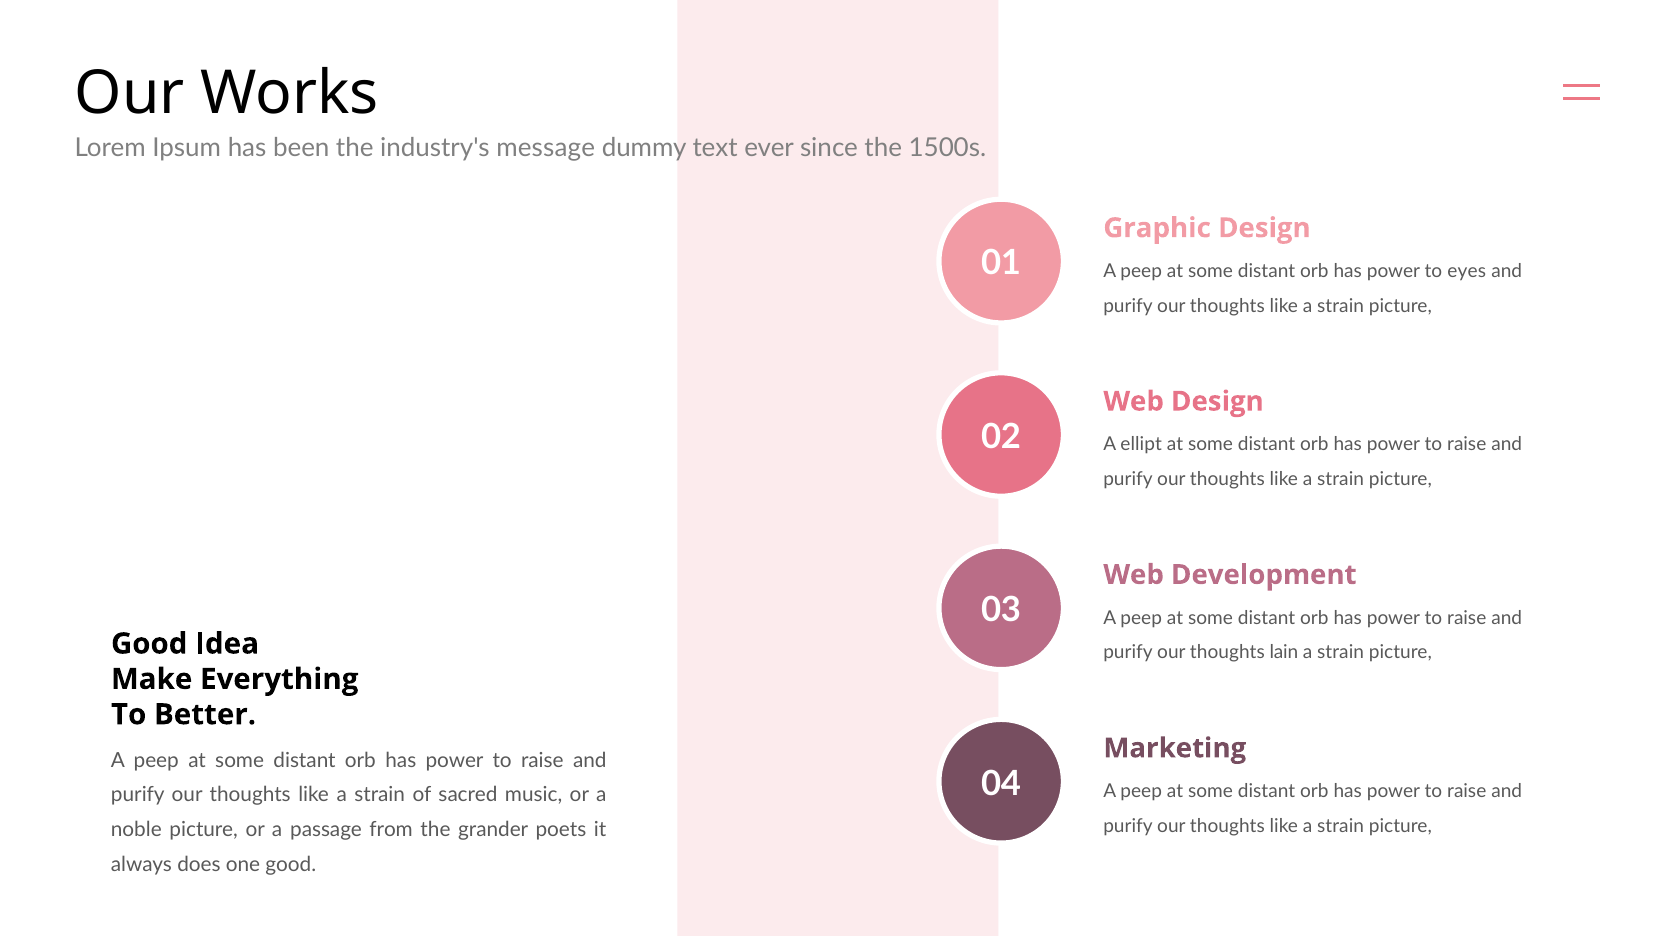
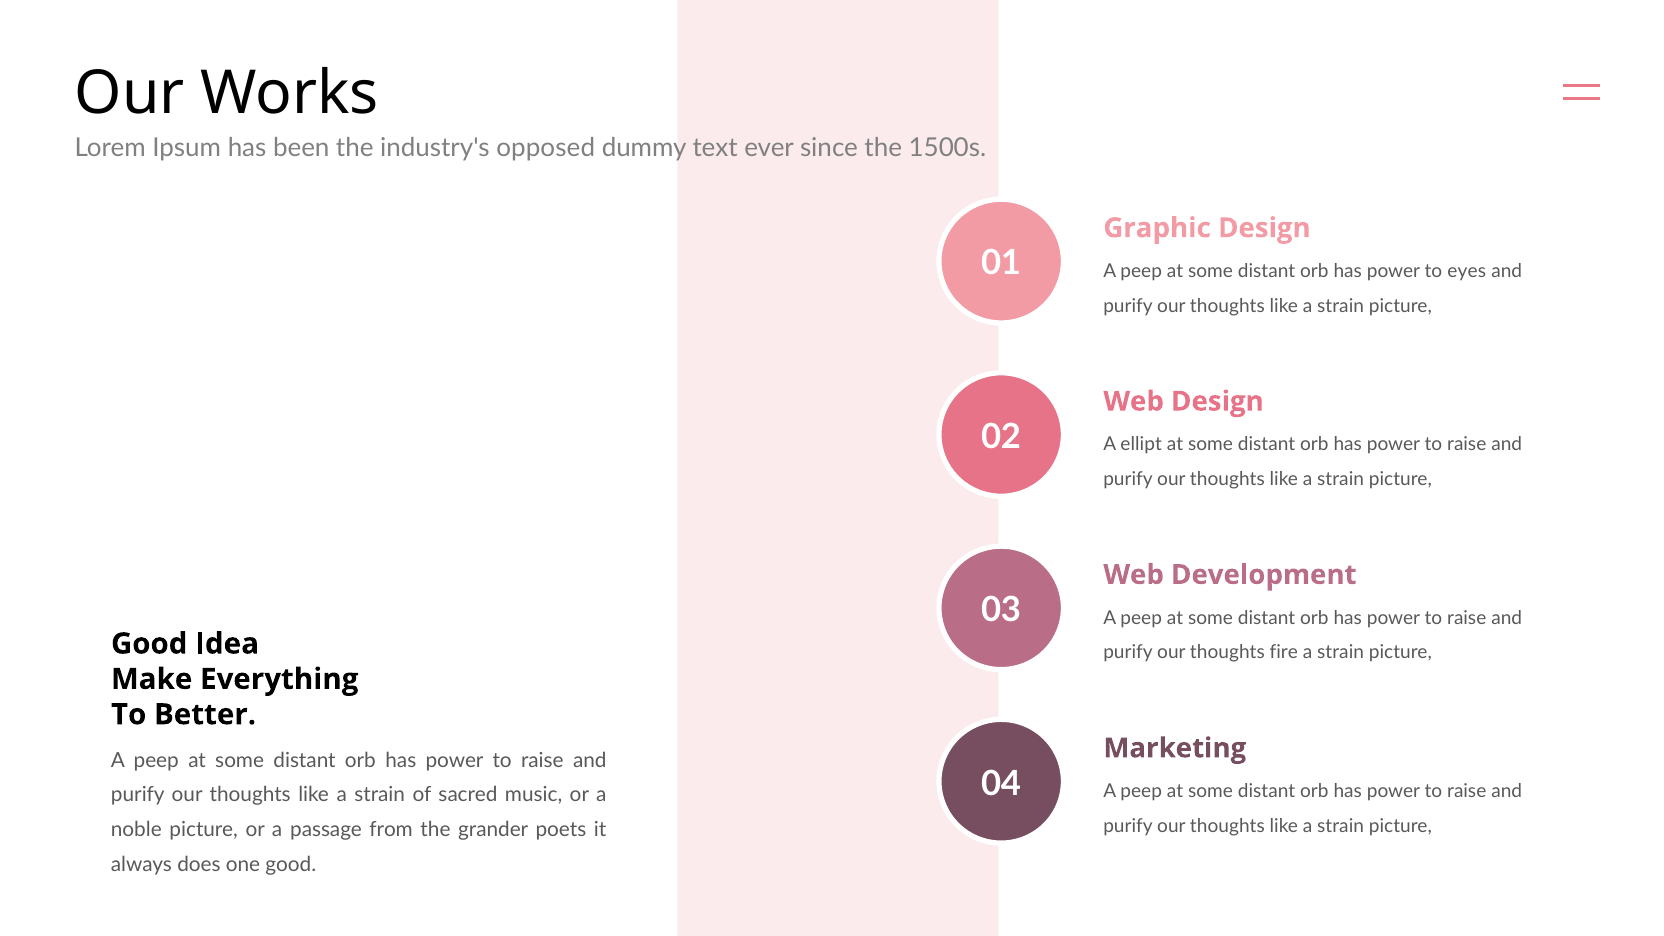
message: message -> opposed
lain: lain -> fire
